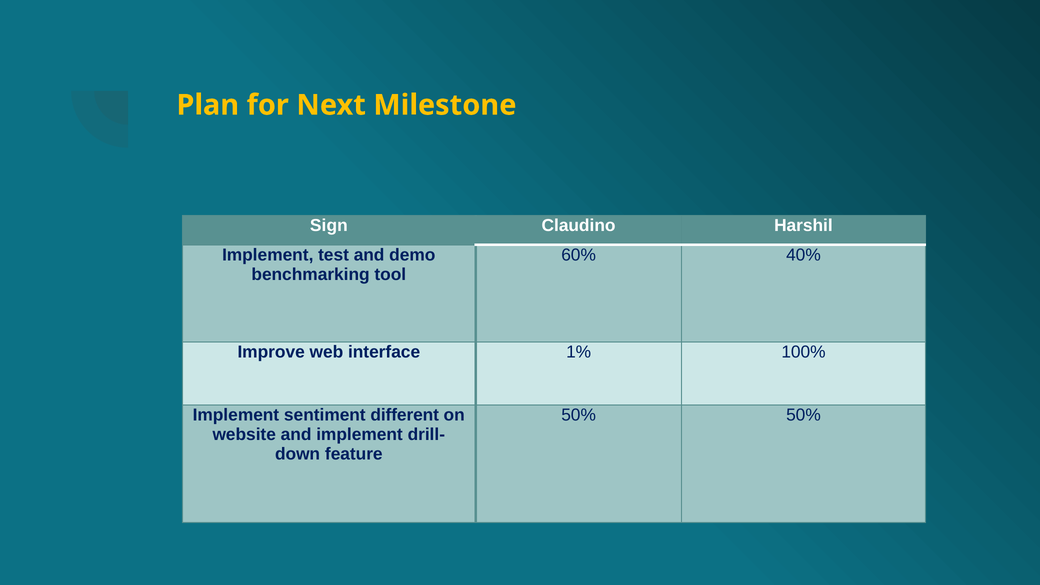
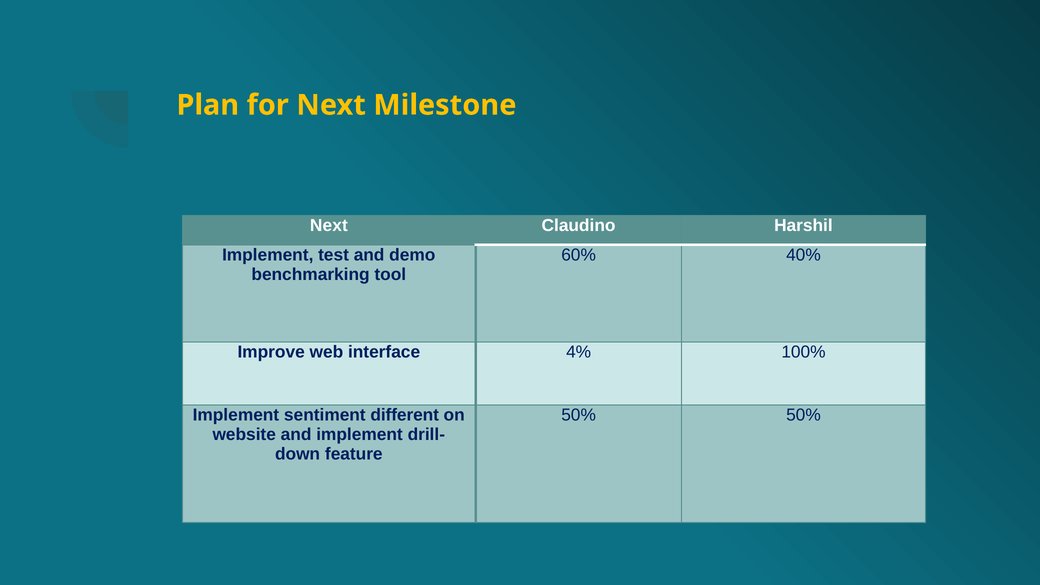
Sign at (329, 226): Sign -> Next
1%: 1% -> 4%
